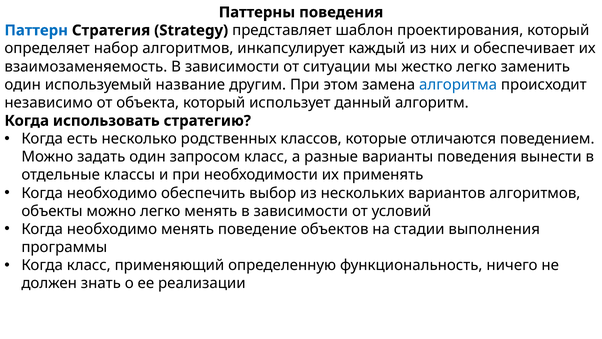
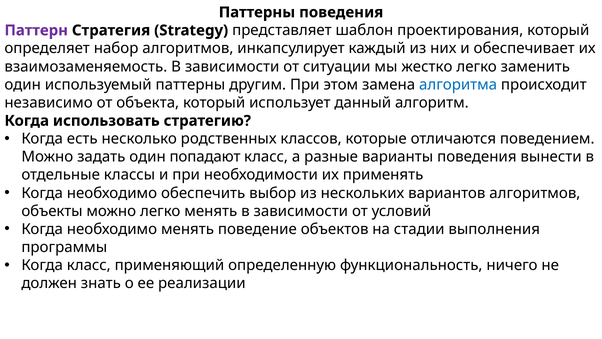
Паттерн colour: blue -> purple
используемый название: название -> паттерны
запросом: запросом -> попадают
